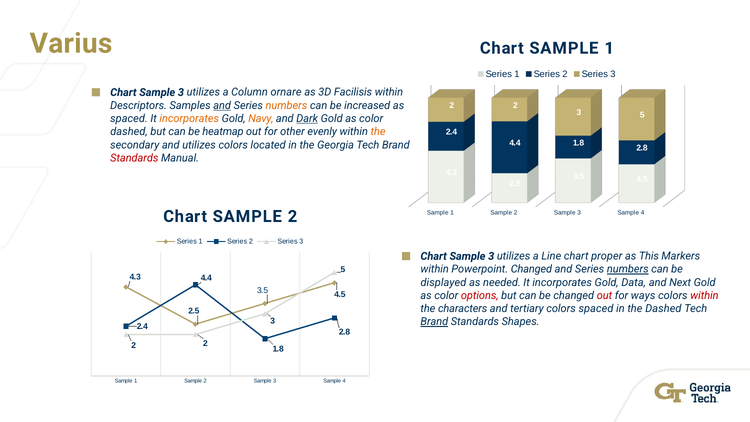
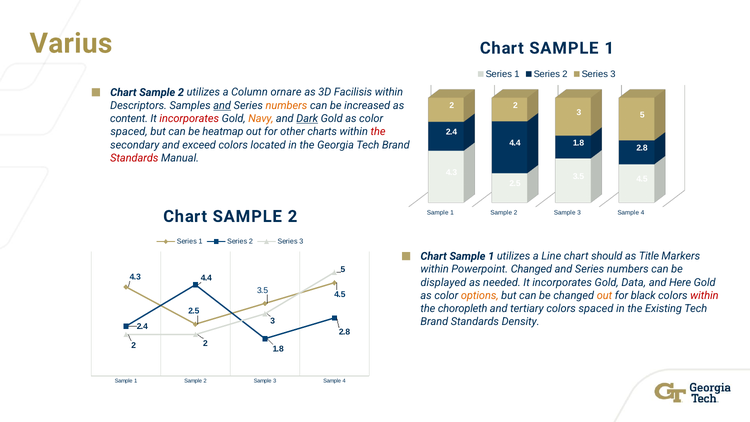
3 at (181, 92): 3 -> 2
spaced at (129, 119): spaced -> content
incorporates at (189, 119) colour: orange -> red
dashed at (129, 132): dashed -> spaced
evenly: evenly -> charts
the at (378, 132) colour: orange -> red
and utilizes: utilizes -> exceed
3 at (491, 256): 3 -> 1
proper: proper -> should
This: This -> Title
numbers at (628, 269) underline: present -> none
Next: Next -> Here
options colour: red -> orange
out at (604, 296) colour: red -> orange
ways: ways -> black
characters: characters -> choropleth
the Dashed: Dashed -> Existing
Brand at (434, 322) underline: present -> none
Shapes: Shapes -> Density
